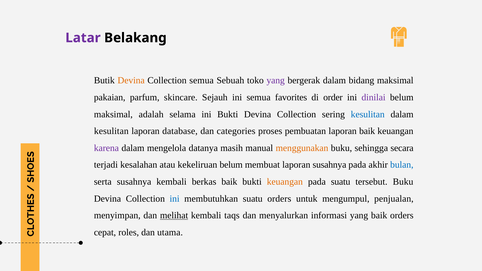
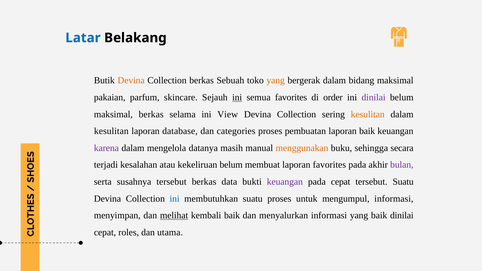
Latar colour: purple -> blue
Collection semua: semua -> berkas
yang at (276, 81) colour: purple -> orange
ini at (237, 97) underline: none -> present
maksimal adalah: adalah -> berkas
ini Bukti: Bukti -> View
kesulitan at (368, 114) colour: blue -> orange
laporan susahnya: susahnya -> favorites
bulan colour: blue -> purple
susahnya kembali: kembali -> tersebut
berkas baik: baik -> data
keuangan at (285, 182) colour: orange -> purple
pada suatu: suatu -> cepat
tersebut Buku: Buku -> Suatu
suatu orders: orders -> proses
mengumpul penjualan: penjualan -> informasi
kembali taqs: taqs -> baik
baik orders: orders -> dinilai
